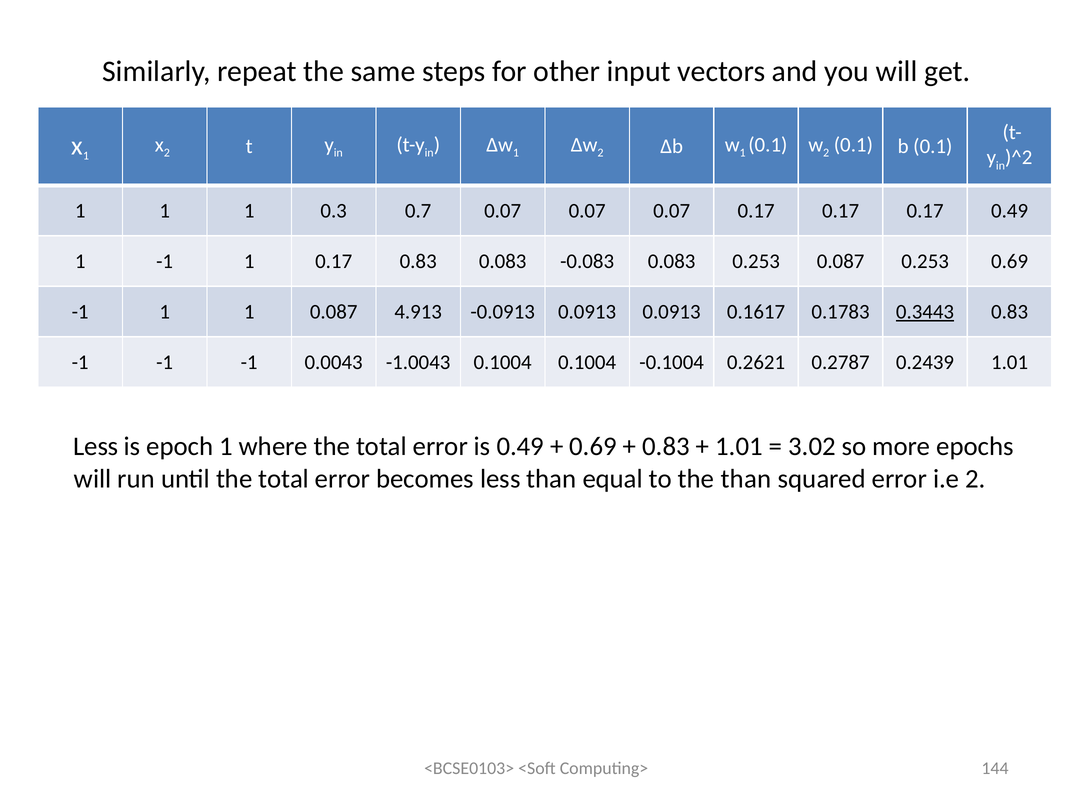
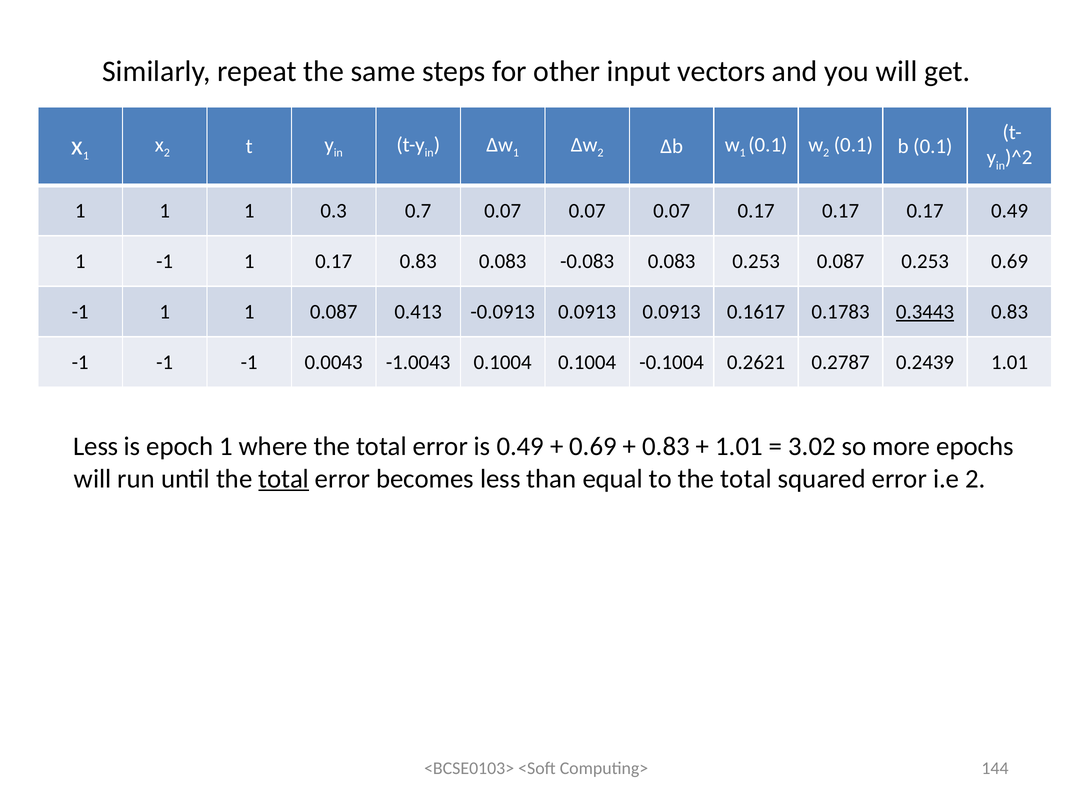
4.913: 4.913 -> 0.413
total at (284, 479) underline: none -> present
to the than: than -> total
